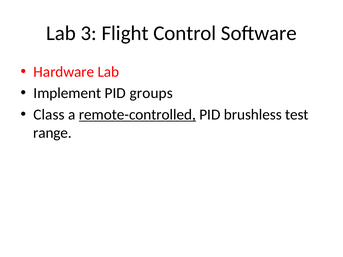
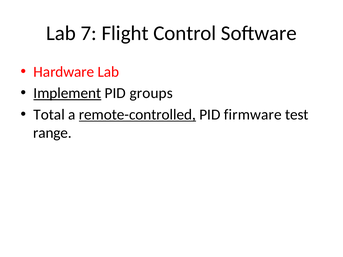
3: 3 -> 7
Implement underline: none -> present
Class: Class -> Total
brushless: brushless -> firmware
